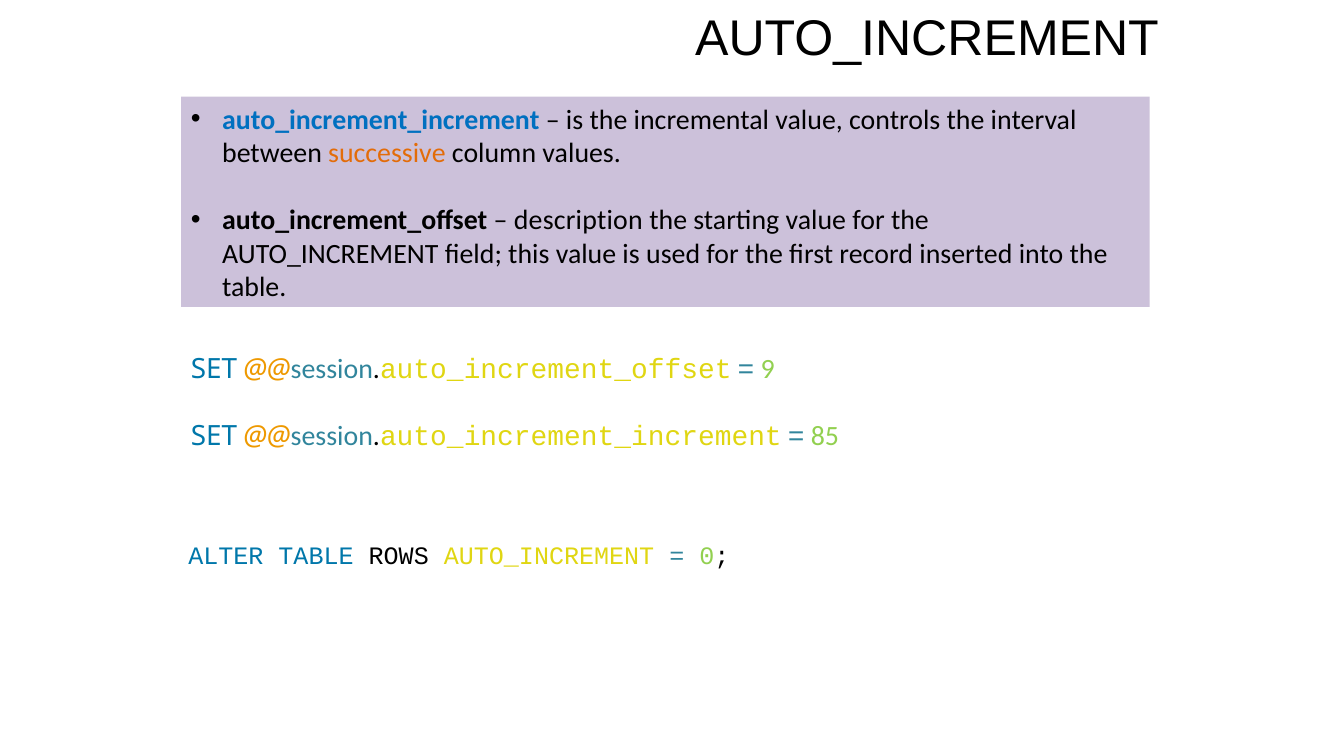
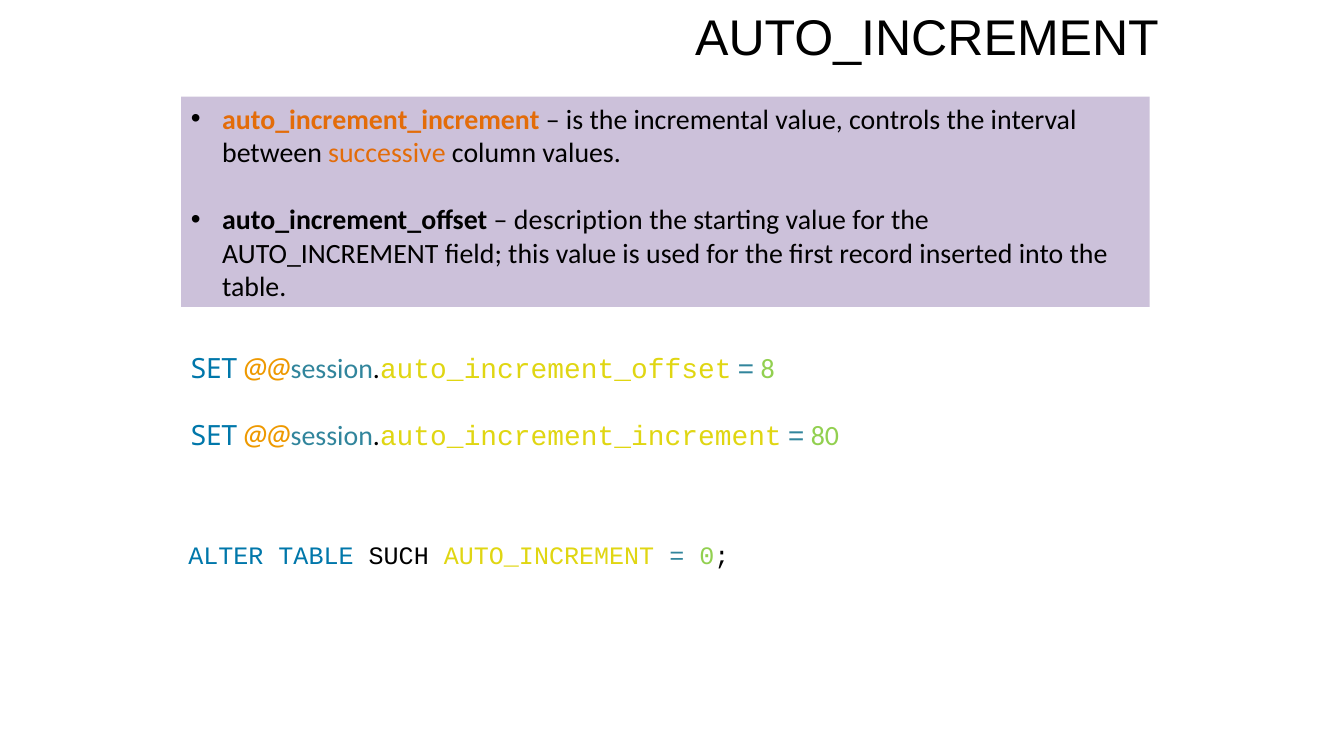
auto_increment_increment colour: blue -> orange
9: 9 -> 8
85: 85 -> 80
ROWS: ROWS -> SUCH
